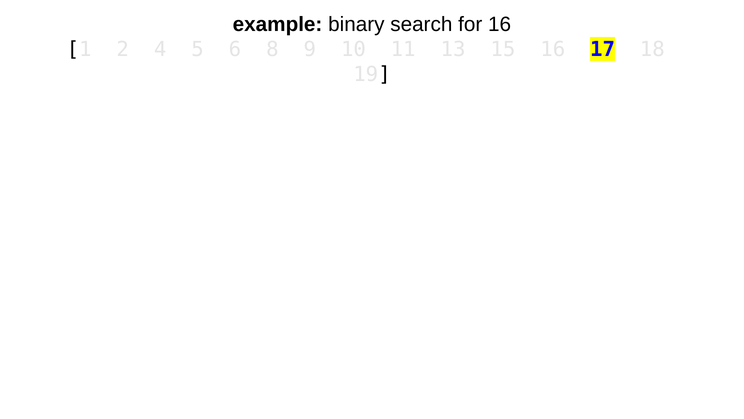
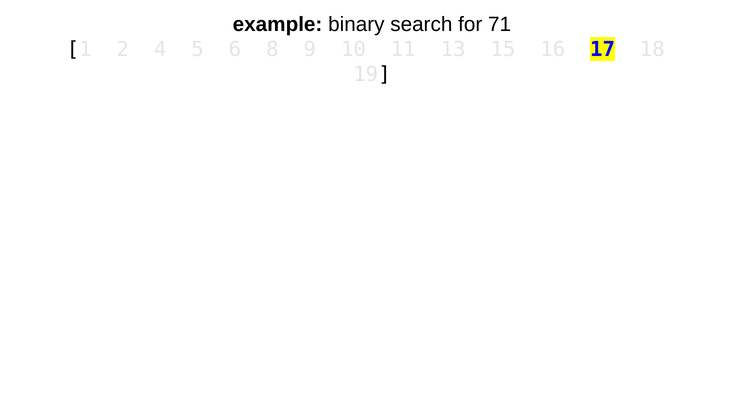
for 16: 16 -> 71
